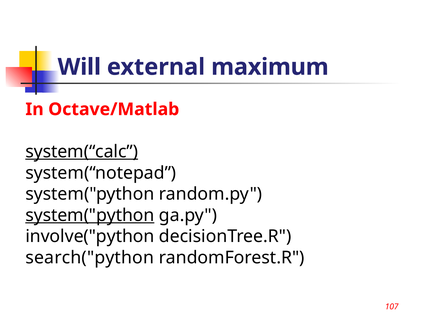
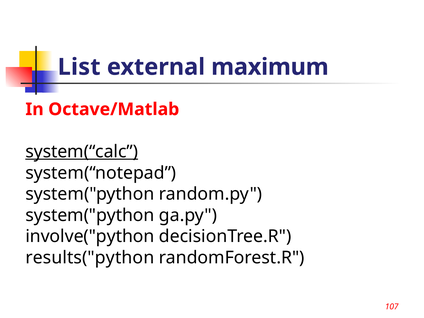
Will: Will -> List
system("python at (90, 215) underline: present -> none
search("python: search("python -> results("python
